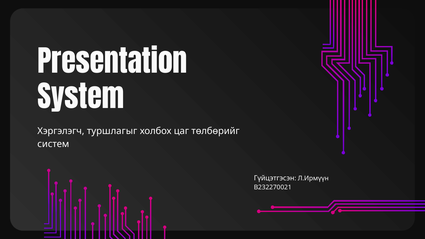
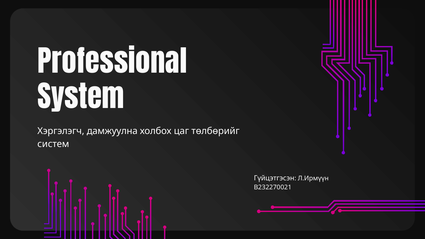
Presentation: Presentation -> Professional
туршлагыг: туршлагыг -> дамжуулна
